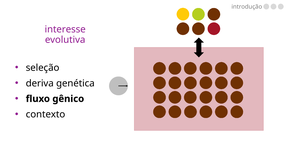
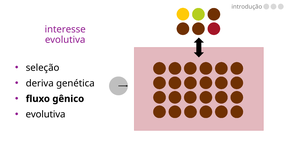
contexto at (45, 115): contexto -> evolutiva
